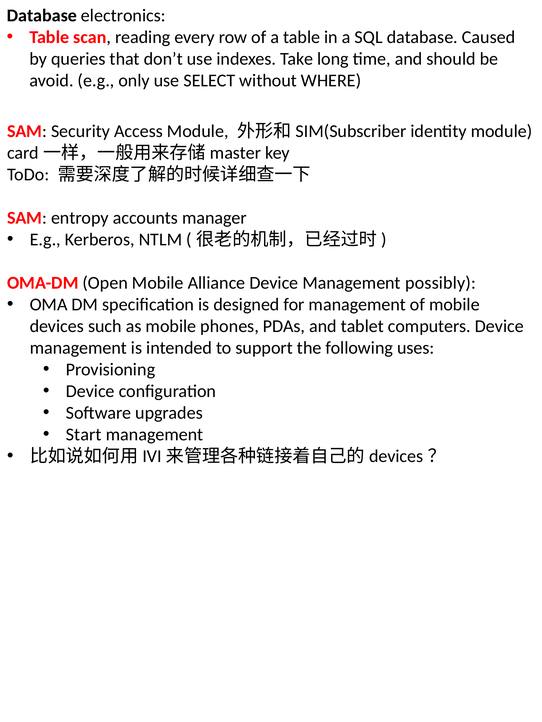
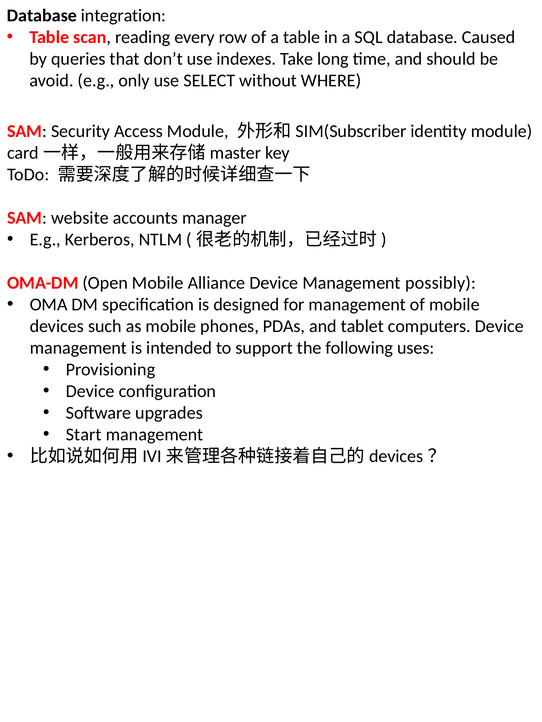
electronics: electronics -> integration
entropy: entropy -> website
